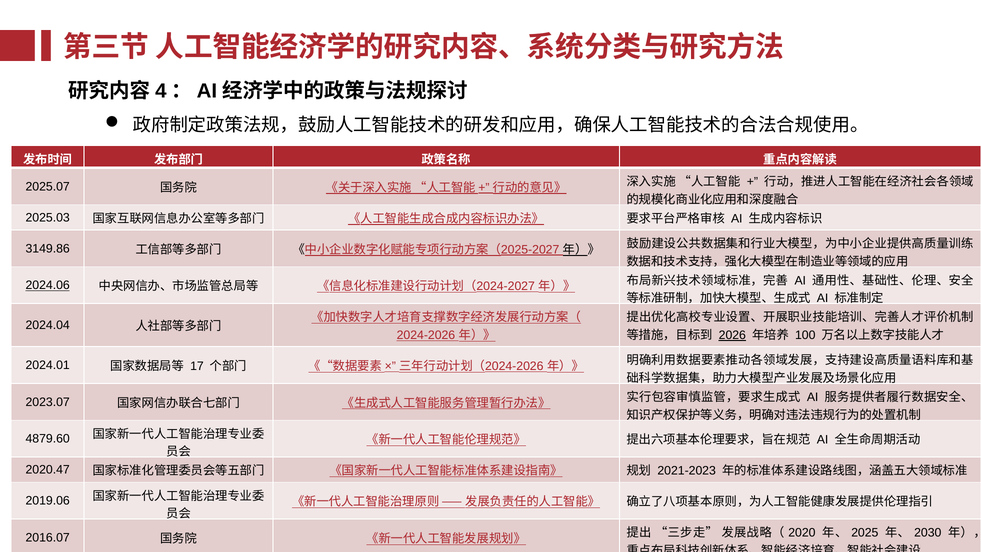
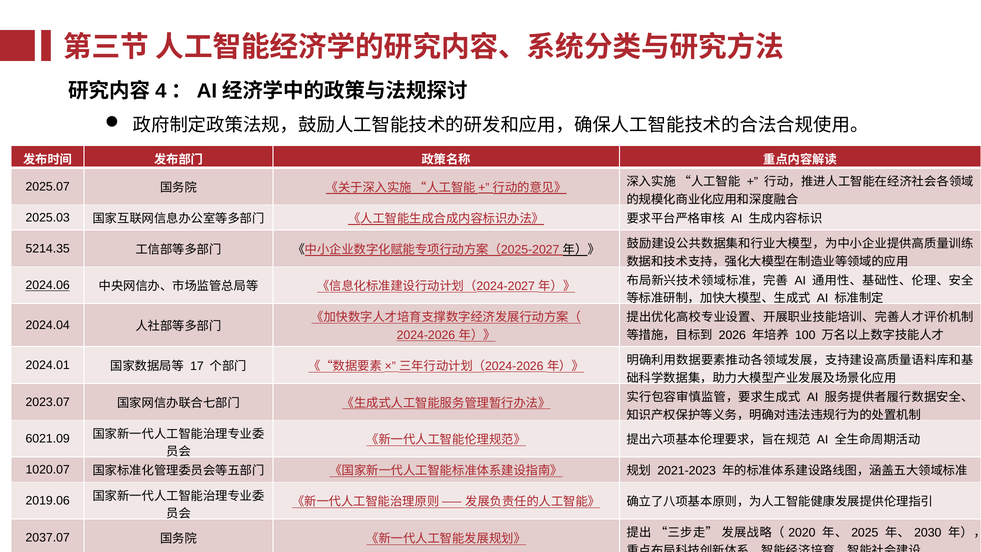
3149.86: 3149.86 -> 5214.35
2026 underline: present -> none
4879.60: 4879.60 -> 6021.09
2020.47: 2020.47 -> 1020.07
2016.07: 2016.07 -> 2037.07
